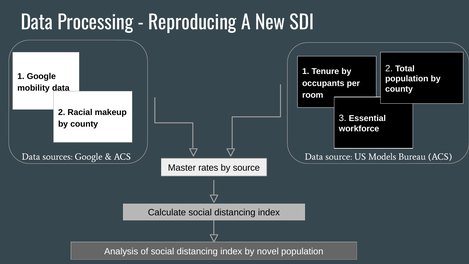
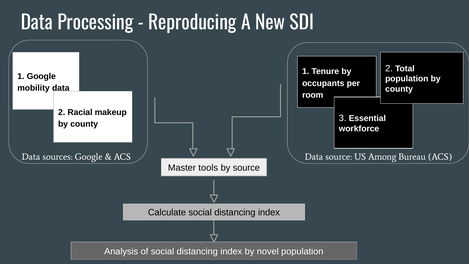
Models: Models -> Among
rates: rates -> tools
